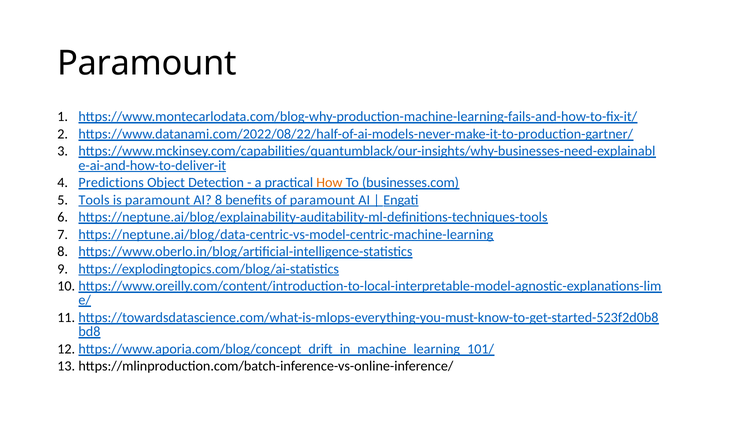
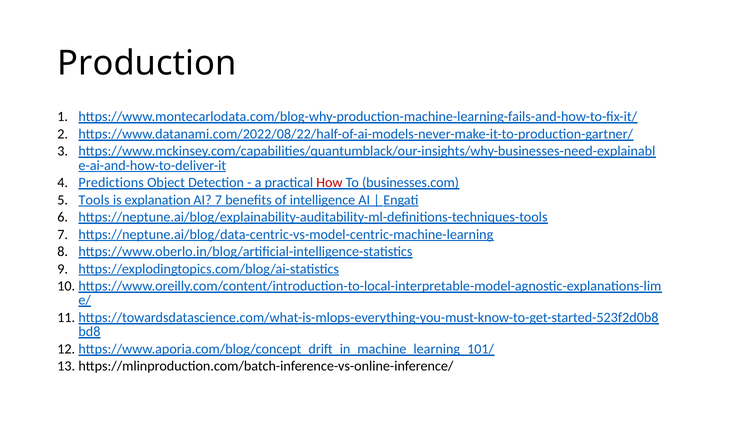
Paramount at (147, 63): Paramount -> Production
How colour: orange -> red
is paramount: paramount -> explanation
AI 8: 8 -> 7
of paramount: paramount -> intelligence
